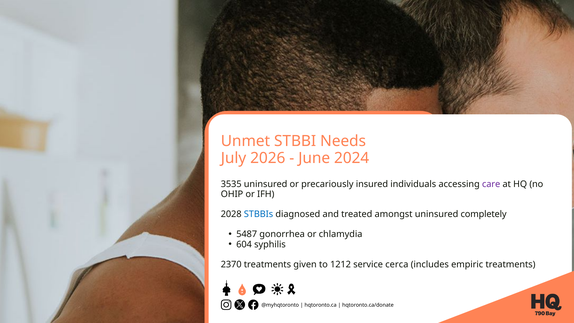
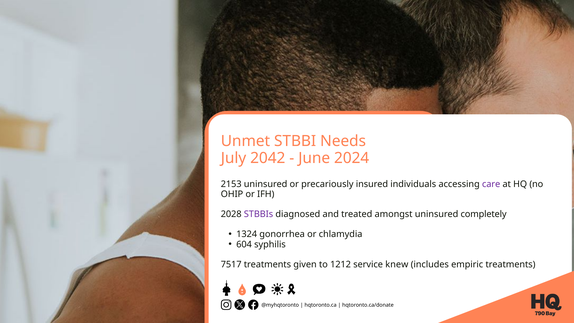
2026: 2026 -> 2042
3535: 3535 -> 2153
STBBIs colour: blue -> purple
5487: 5487 -> 1324
2370: 2370 -> 7517
cerca: cerca -> knew
